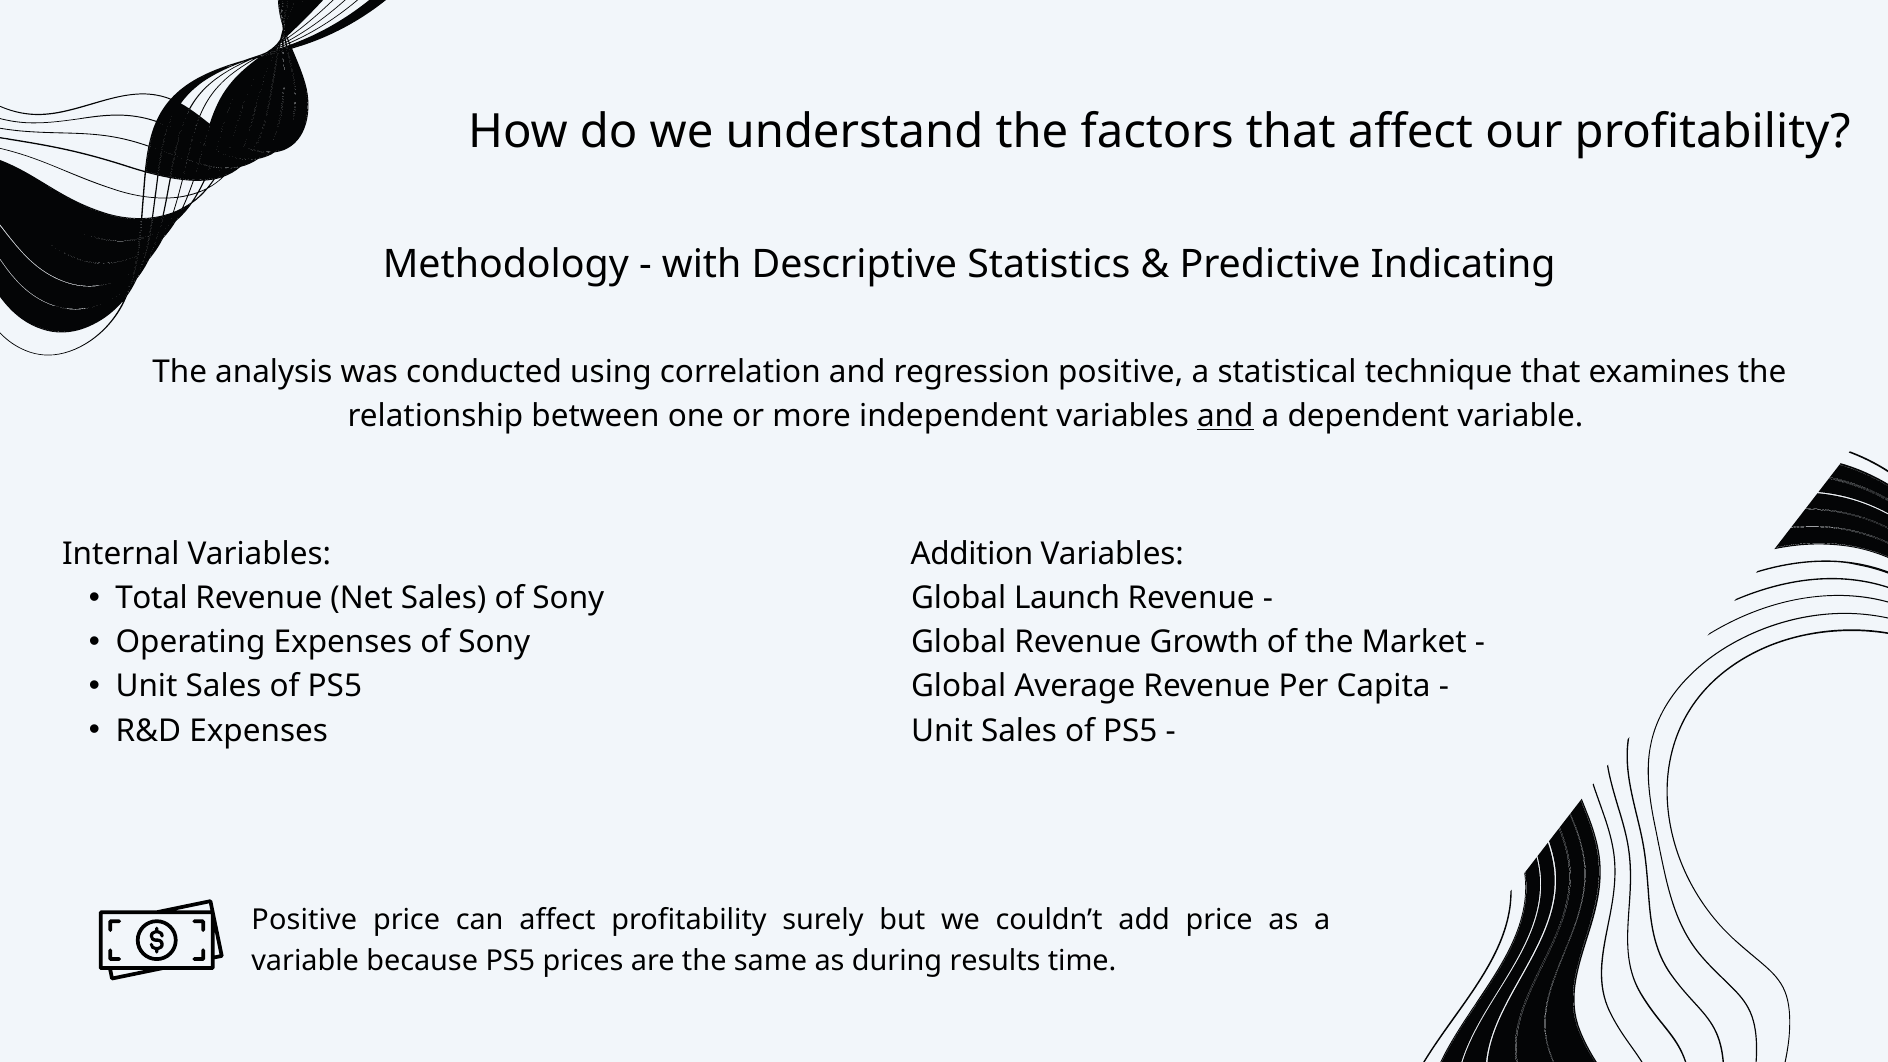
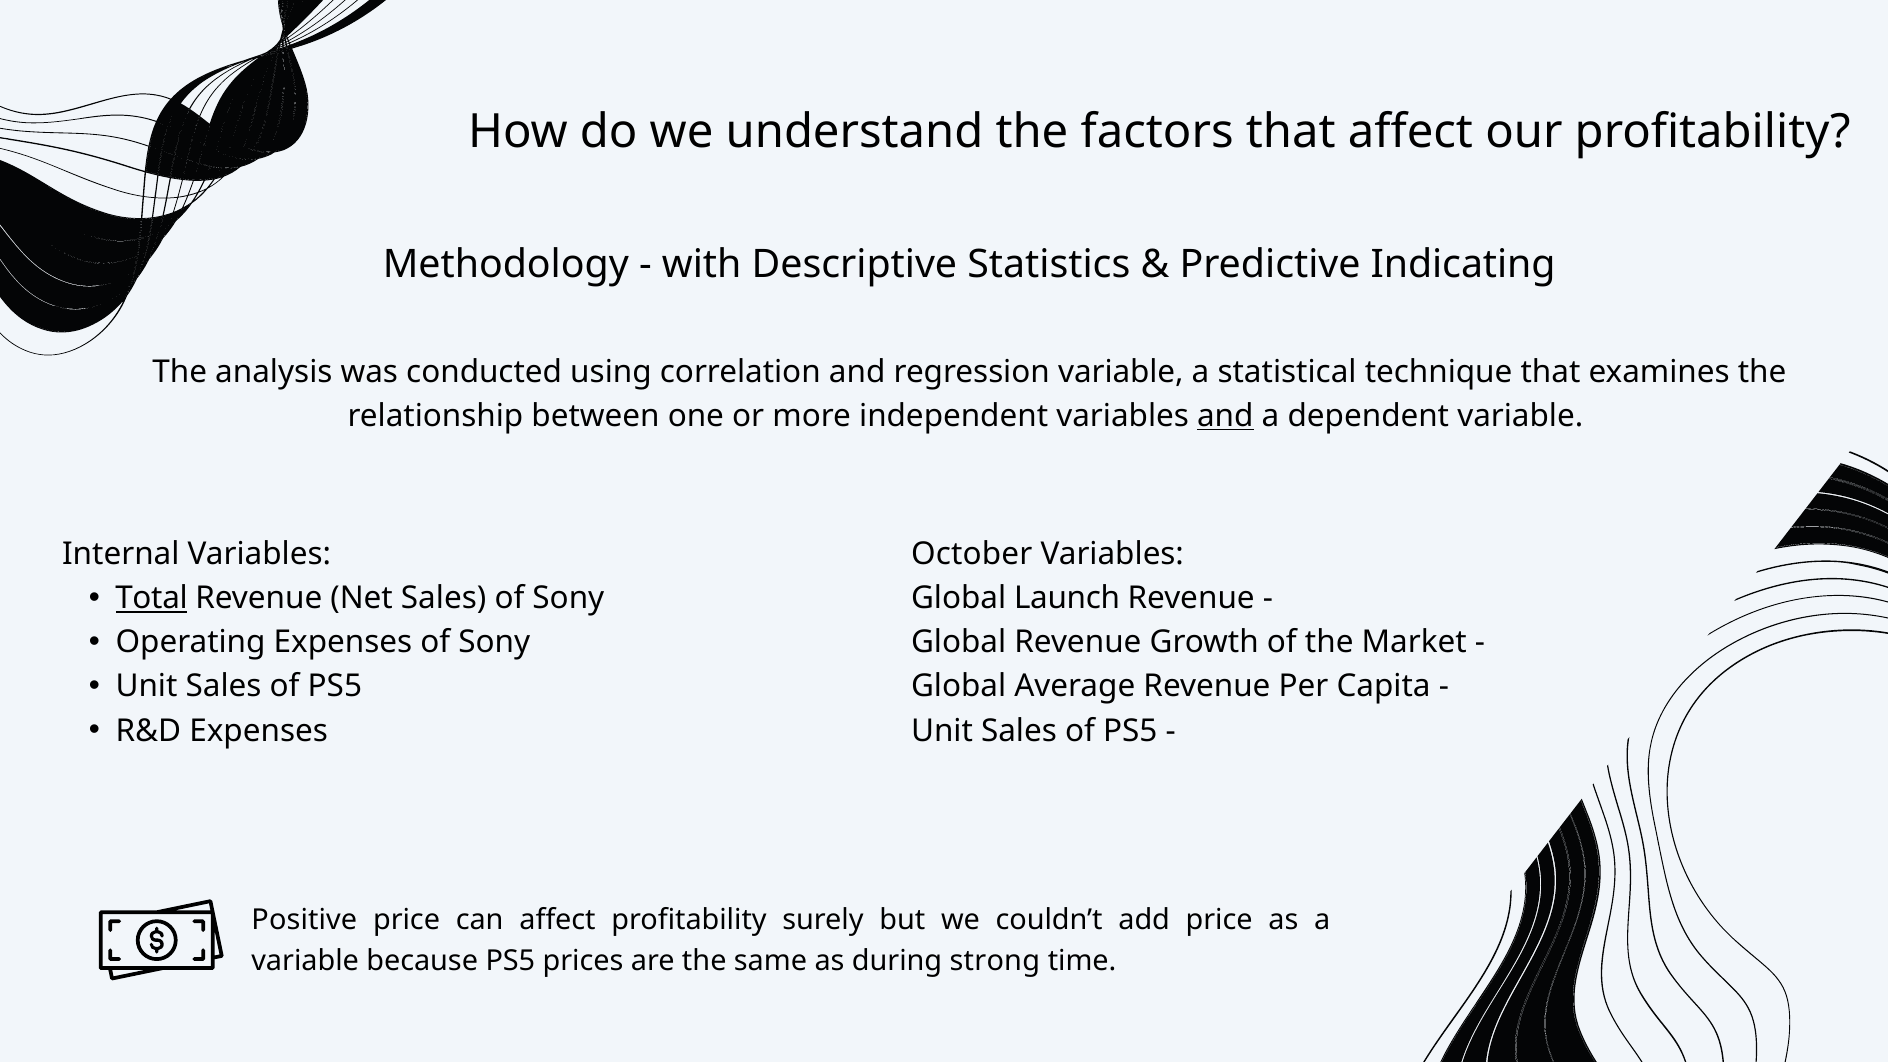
regression positive: positive -> variable
Addition: Addition -> October
Total underline: none -> present
results: results -> strong
